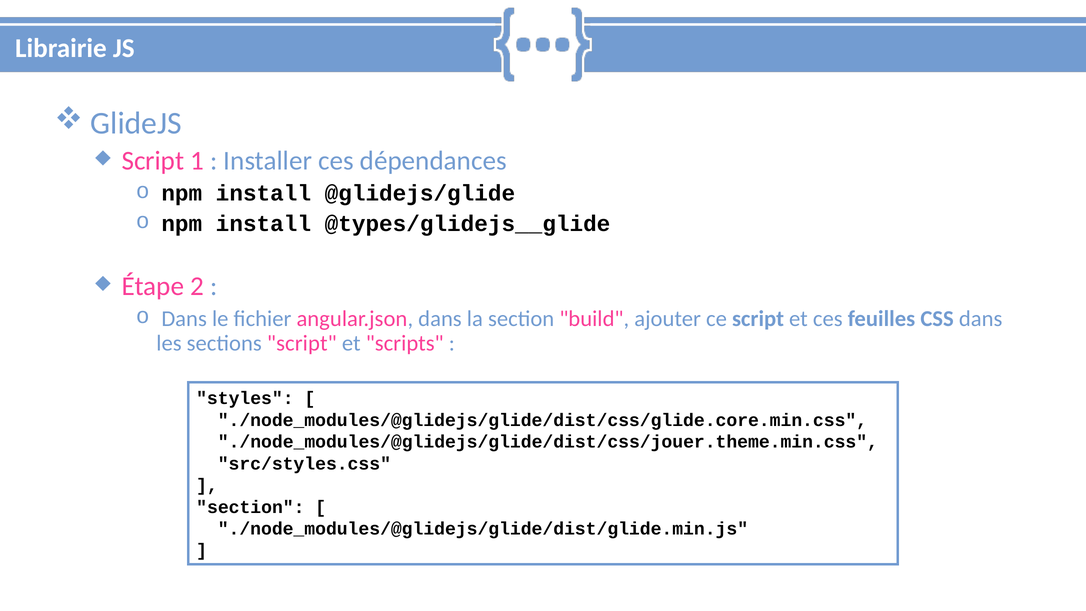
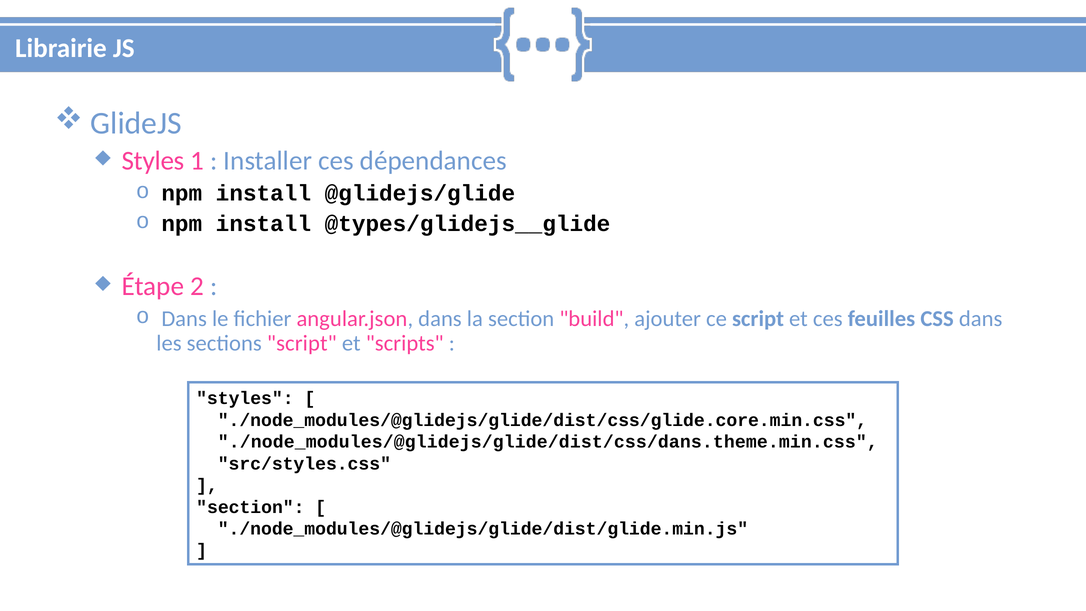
Script at (153, 161): Script -> Styles
./node_modules/@glidejs/glide/dist/css/jouer.theme.min.css: ./node_modules/@glidejs/glide/dist/css/jouer.theme.min.css -> ./node_modules/@glidejs/glide/dist/css/dans.theme.min.css
